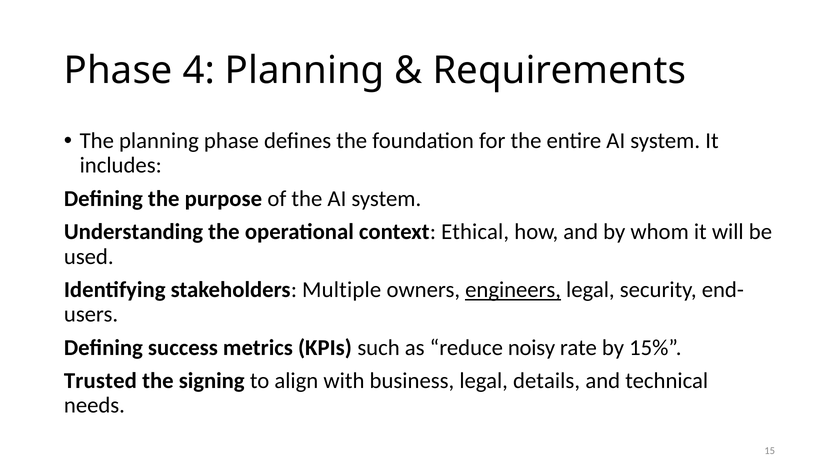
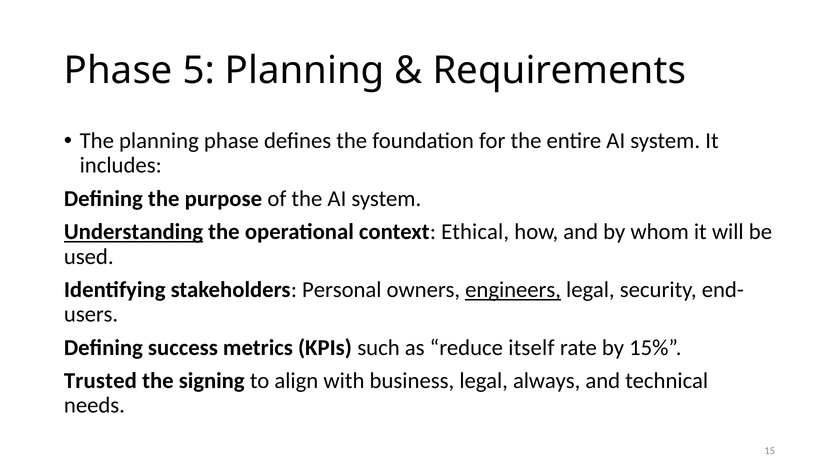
4: 4 -> 5
Understanding underline: none -> present
Multiple: Multiple -> Personal
noisy: noisy -> itself
details: details -> always
